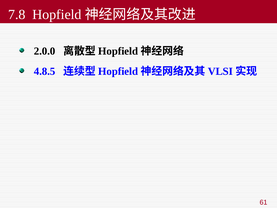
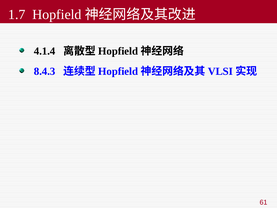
7.8: 7.8 -> 1.7
2.0.0: 2.0.0 -> 4.1.4
4.8.5: 4.8.5 -> 8.4.3
